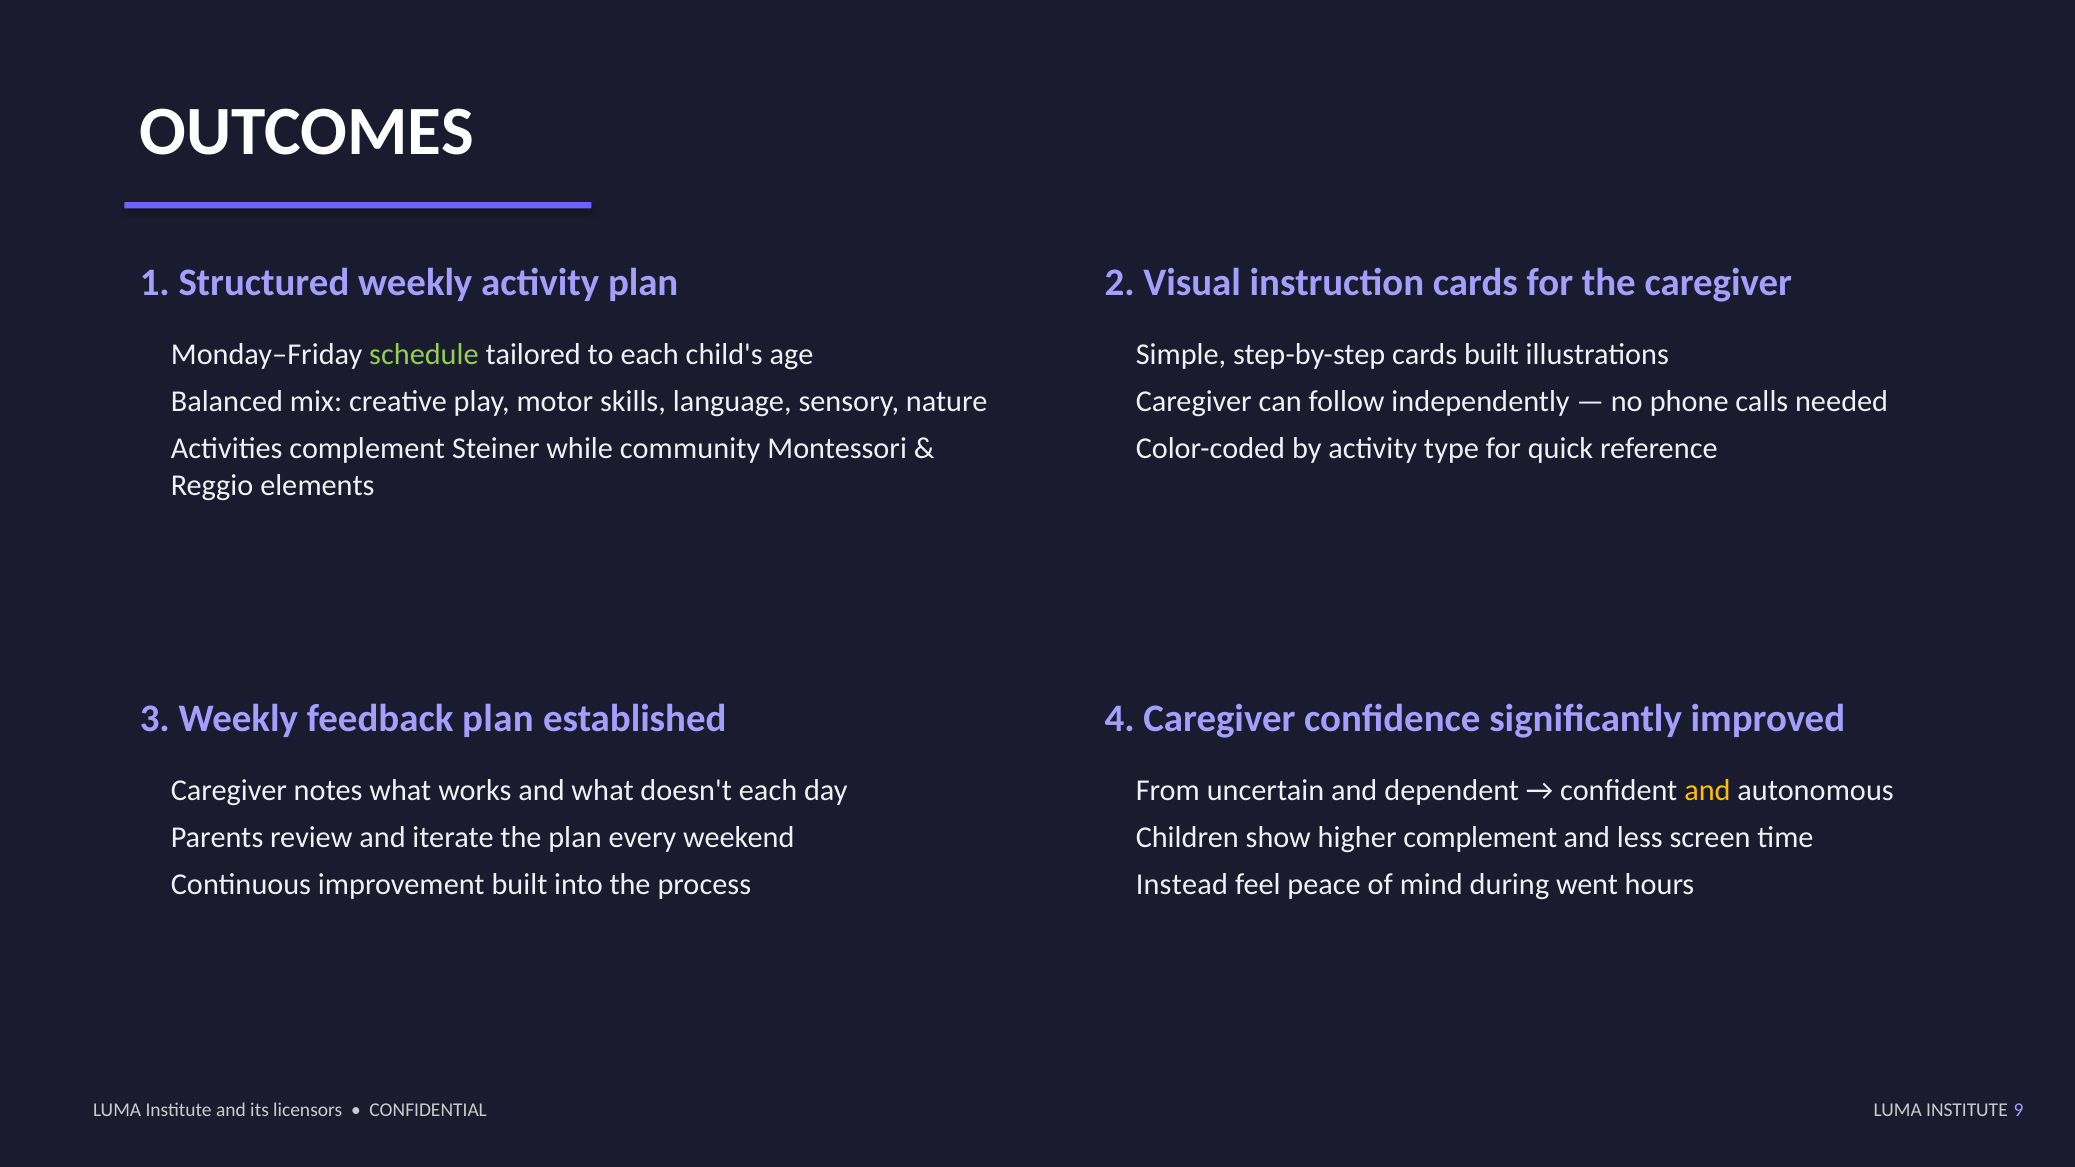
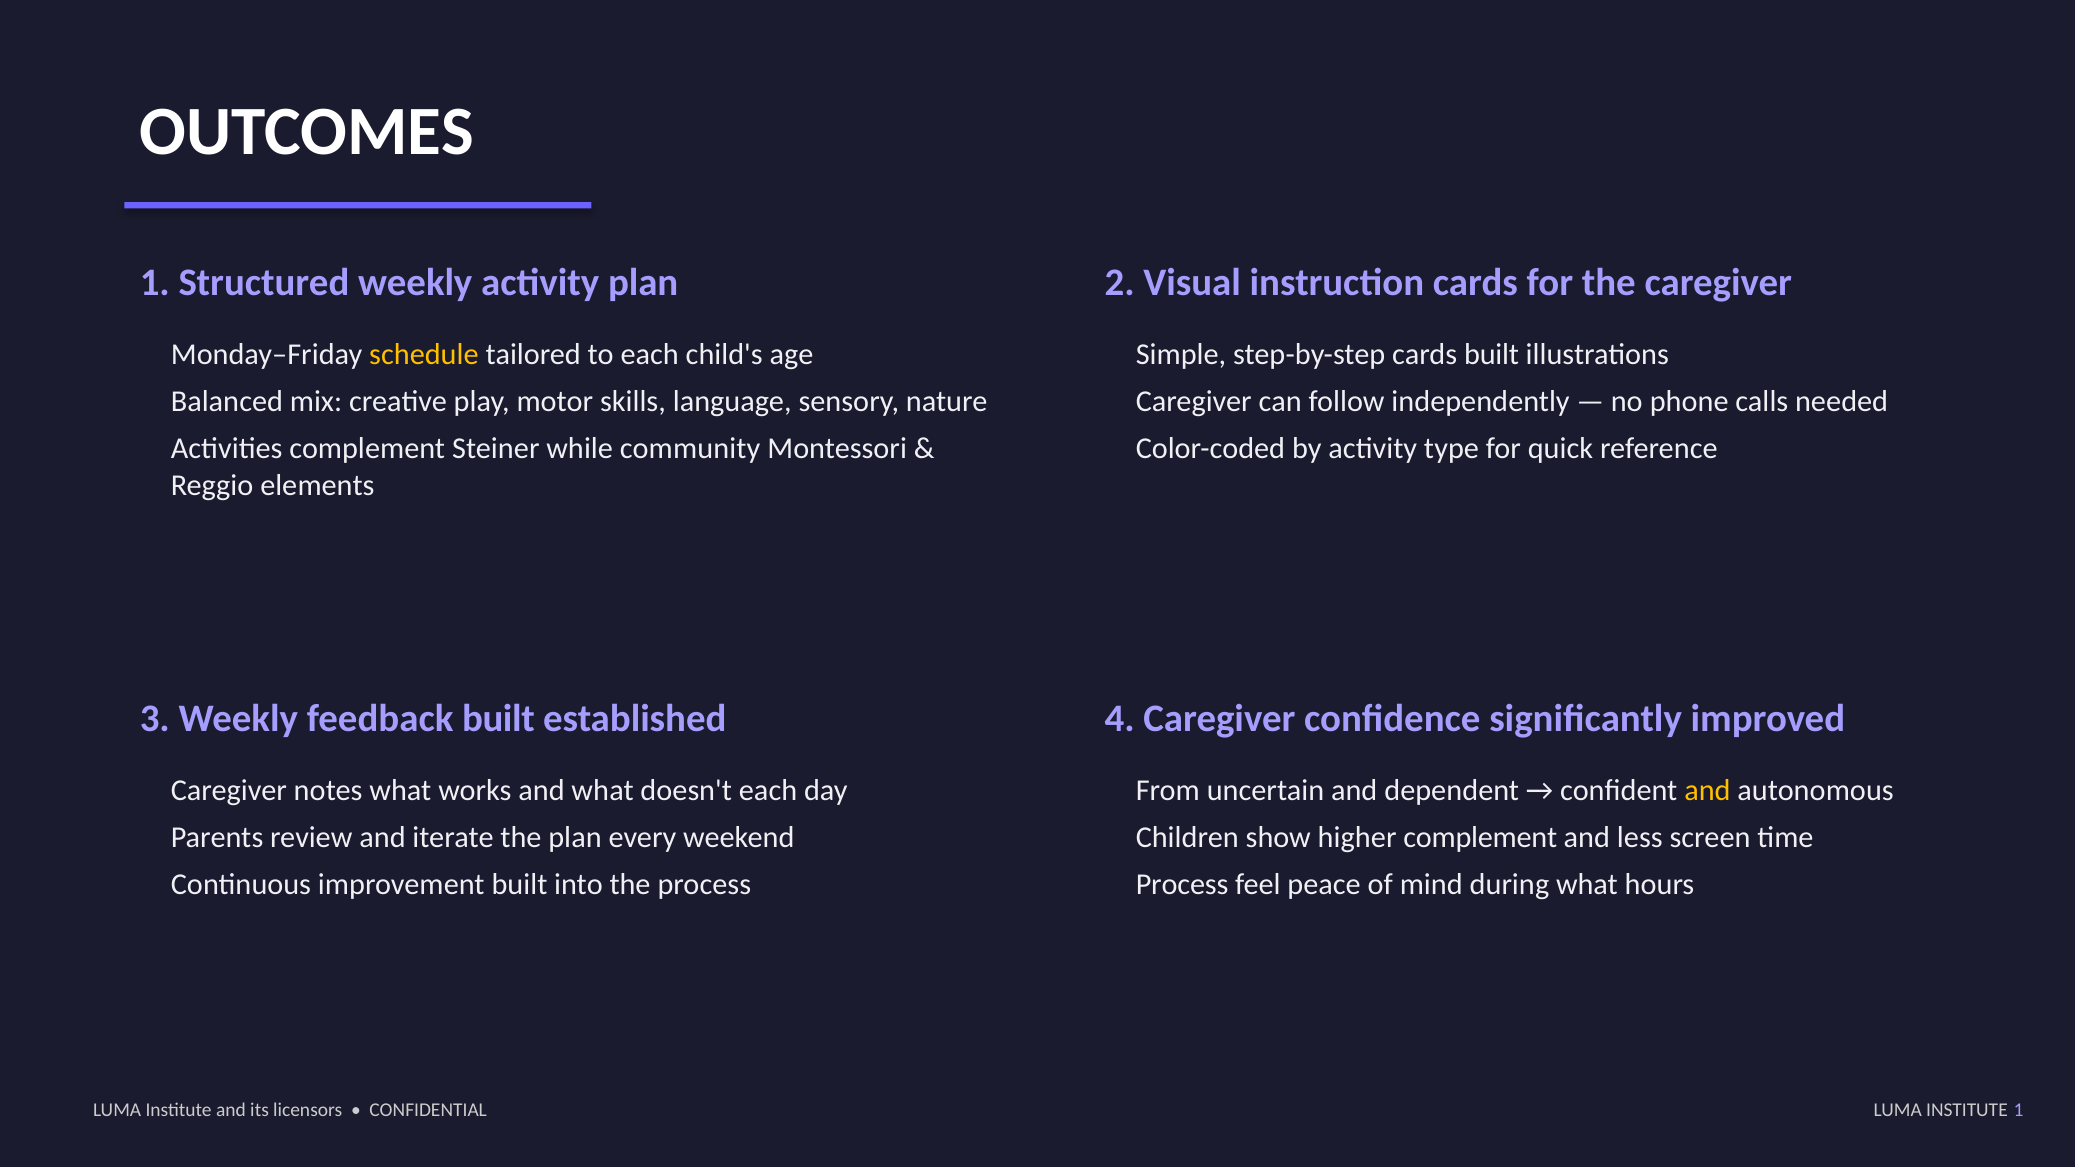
schedule colour: light green -> yellow
feedback plan: plan -> built
Instead at (1182, 885): Instead -> Process
during went: went -> what
INSTITUTE 9: 9 -> 1
